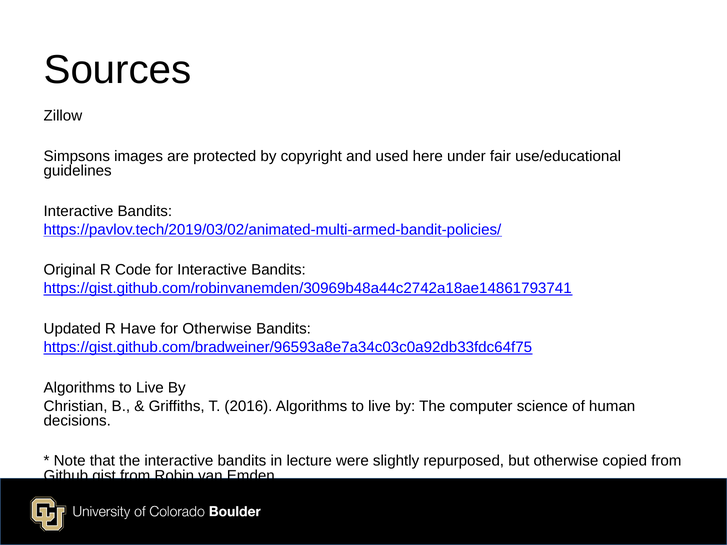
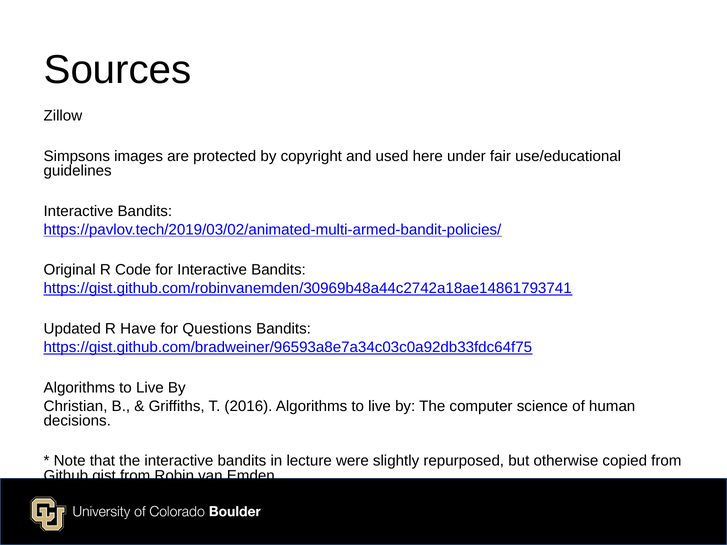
for Otherwise: Otherwise -> Questions
